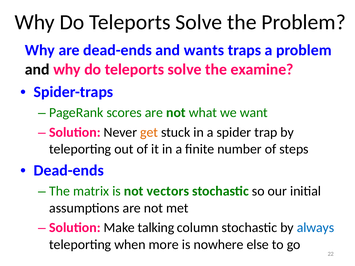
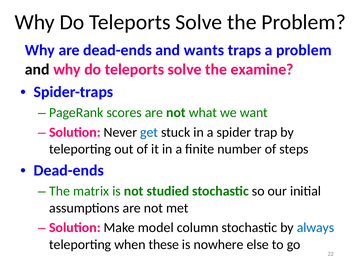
get colour: orange -> blue
vectors: vectors -> studied
talking: talking -> model
more: more -> these
